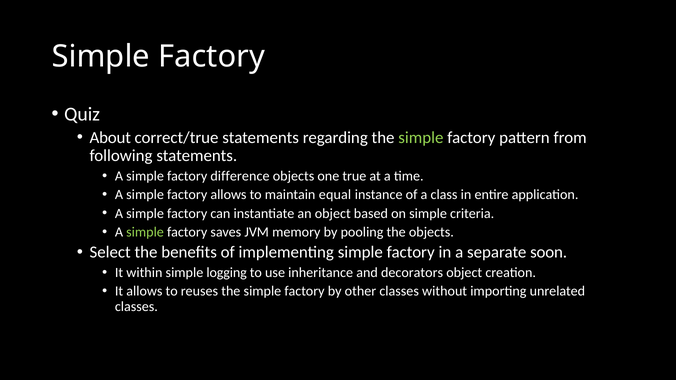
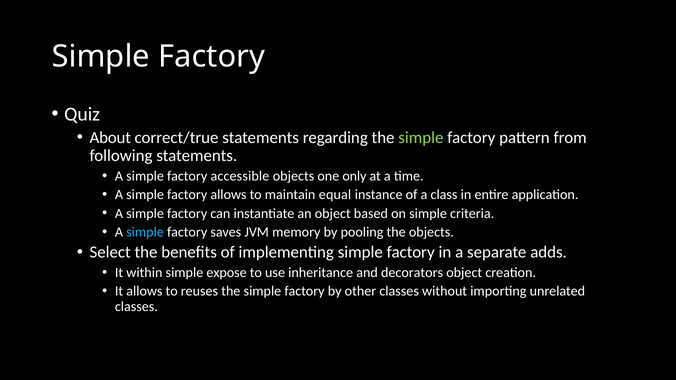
difference: difference -> accessible
true: true -> only
simple at (145, 232) colour: light green -> light blue
soon: soon -> adds
logging: logging -> expose
